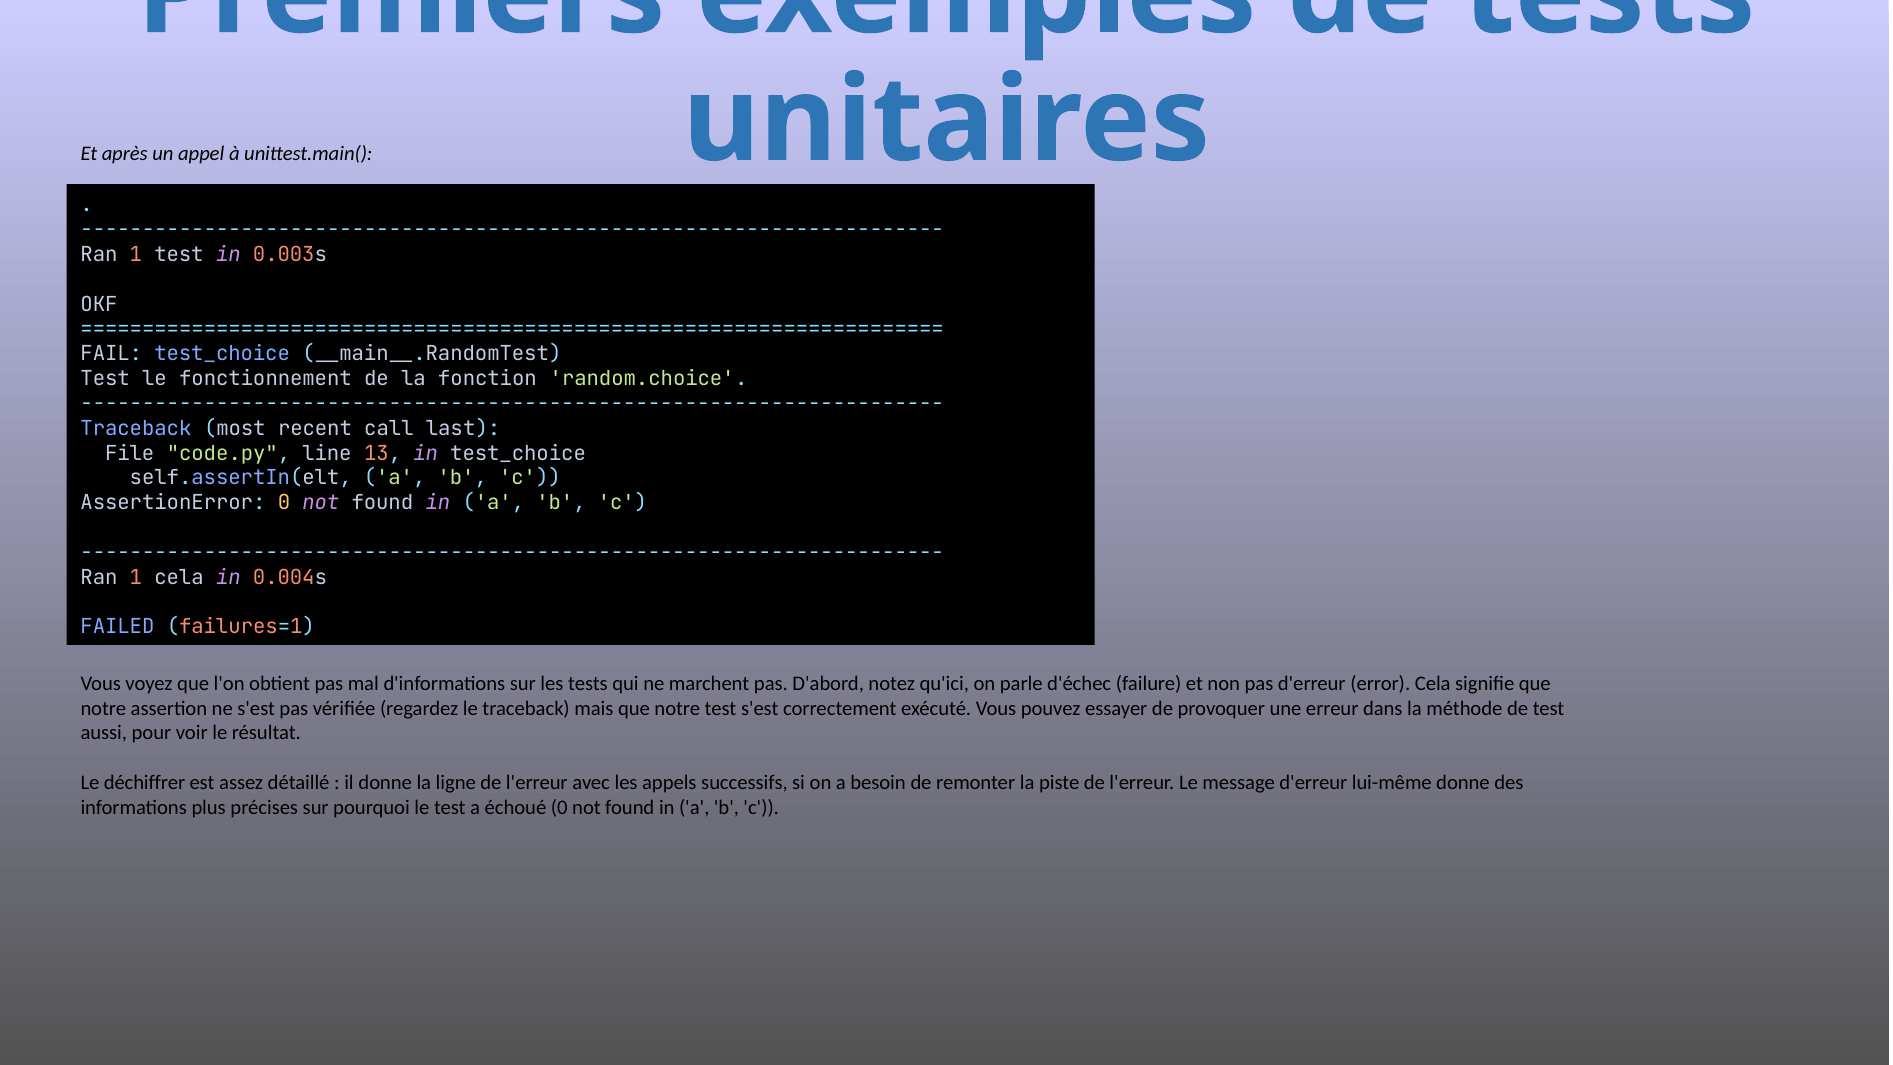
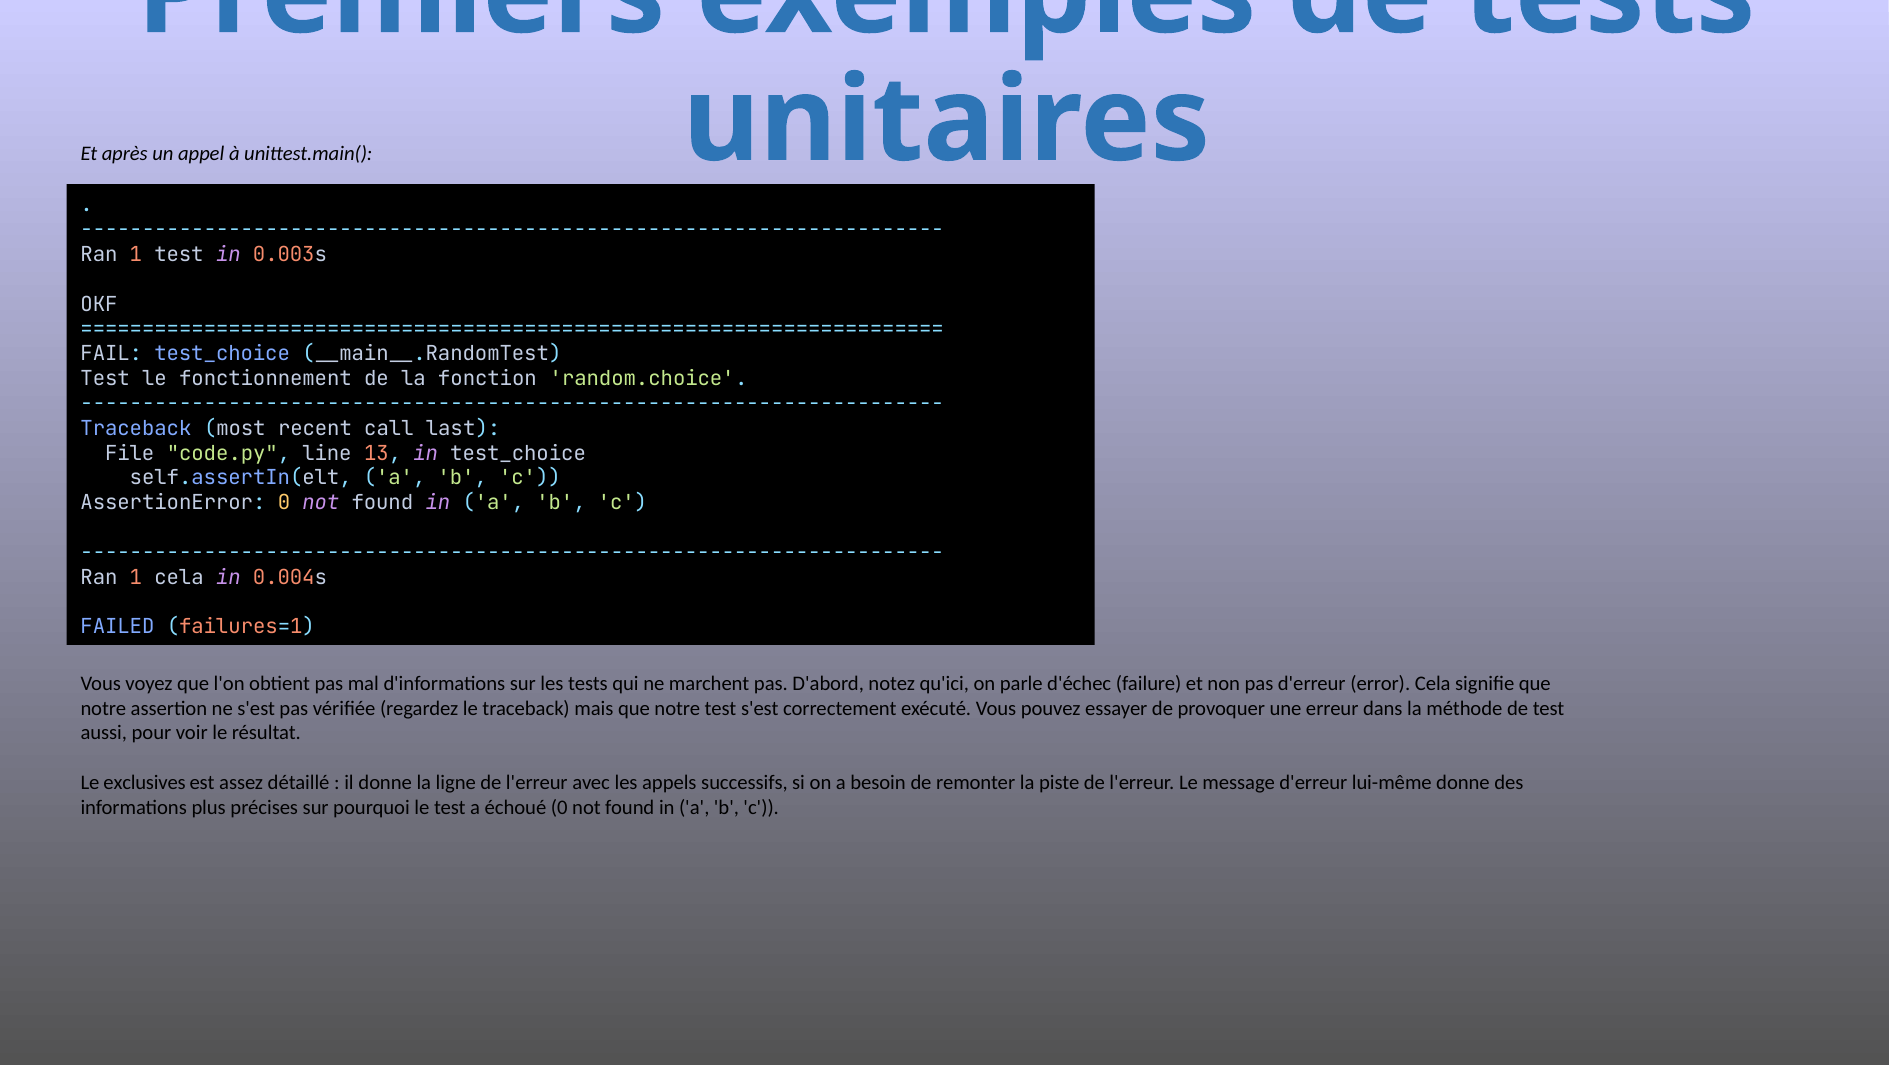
déchiffrer: déchiffrer -> exclusives
